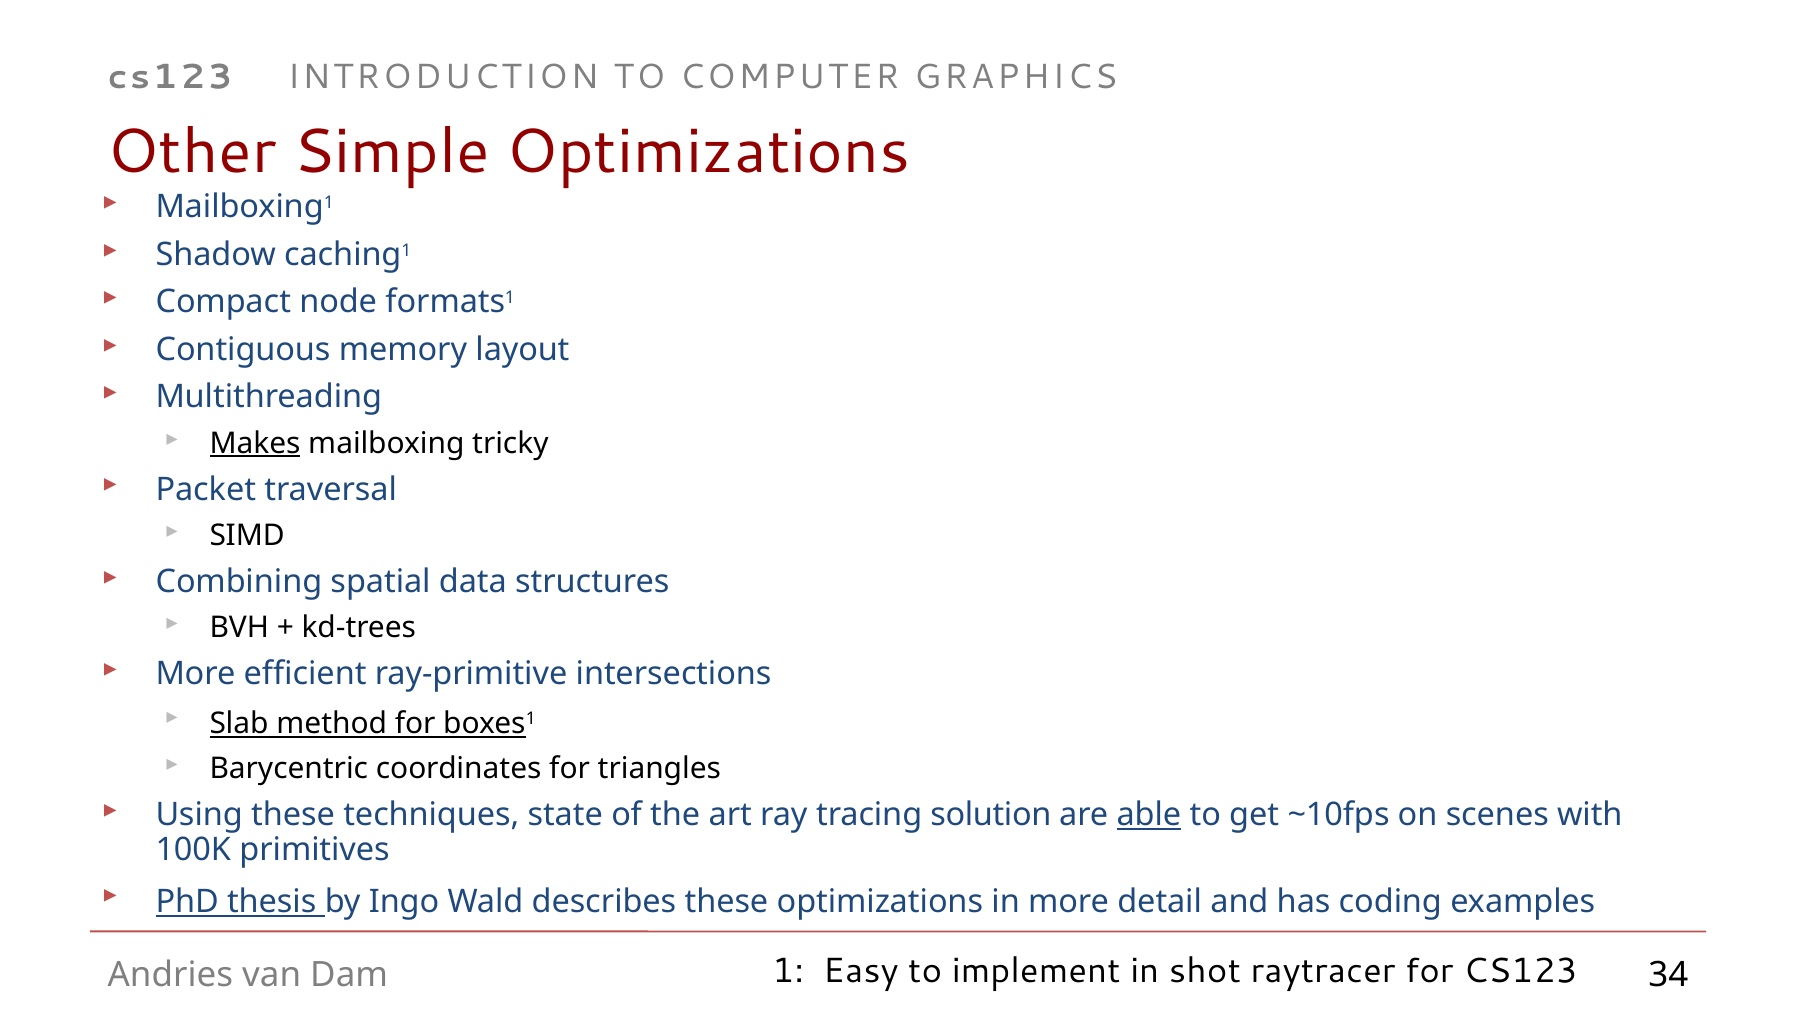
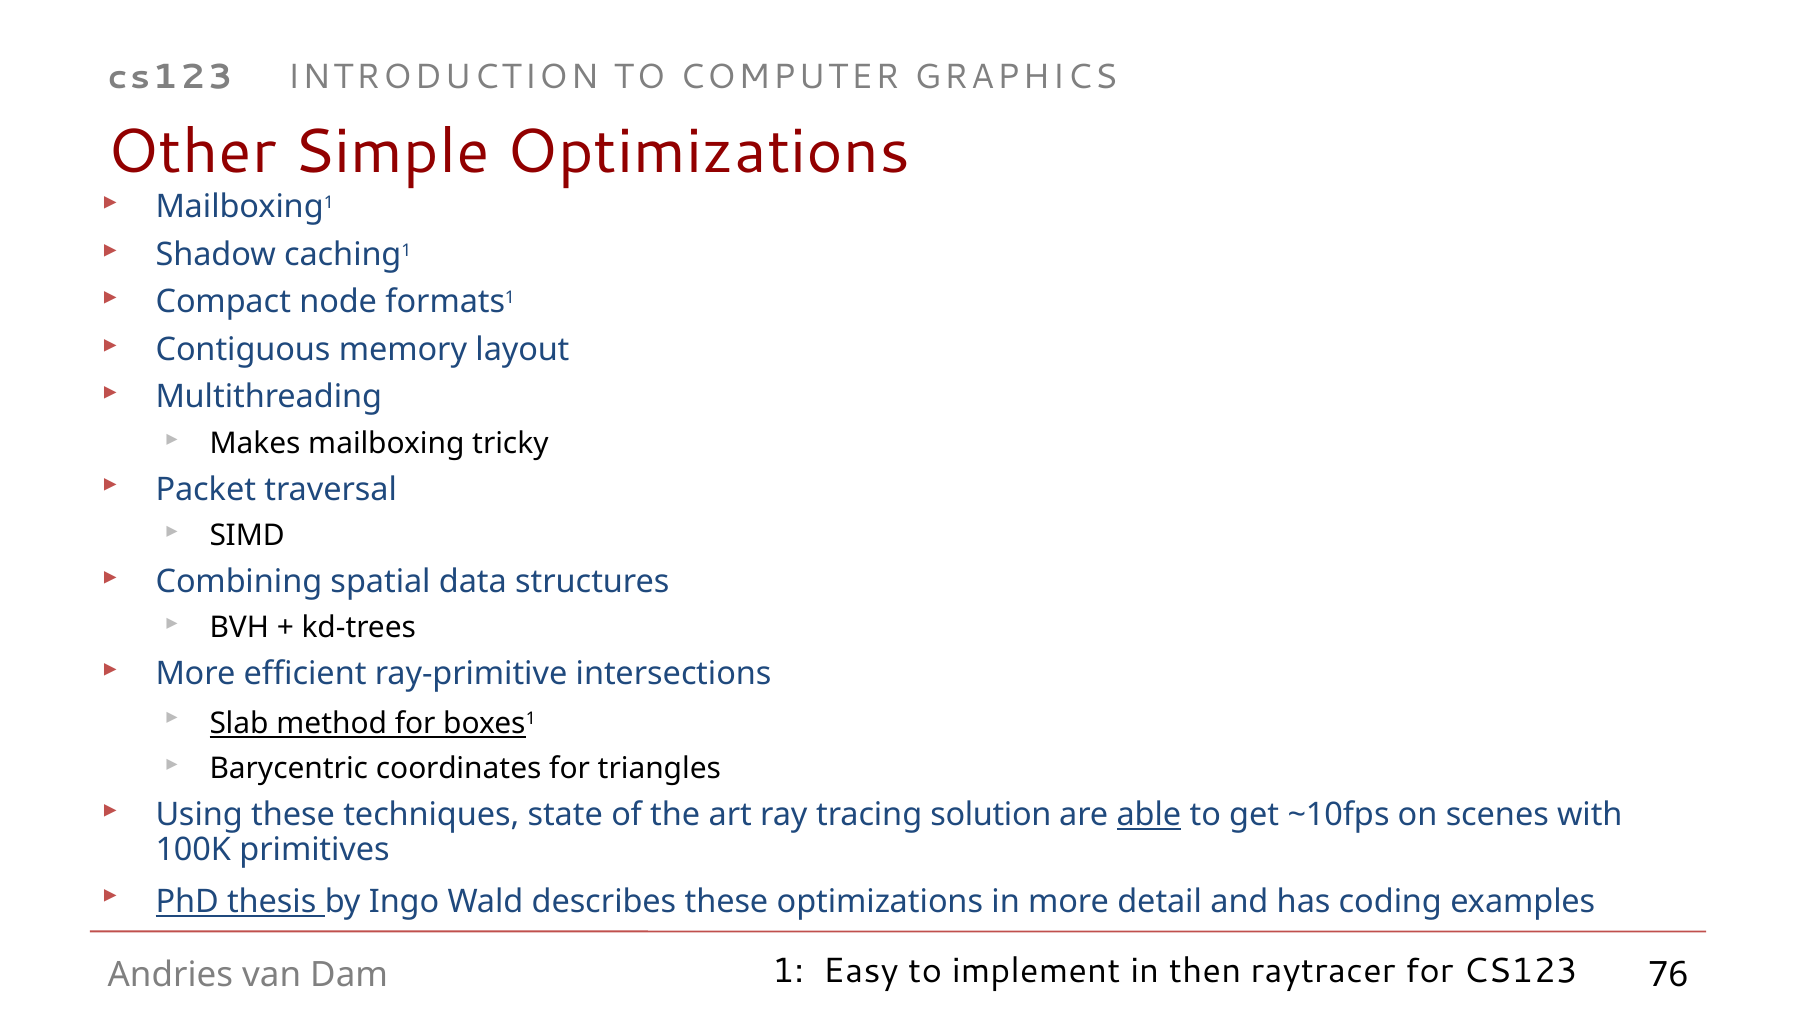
Makes underline: present -> none
shot: shot -> then
34: 34 -> 76
